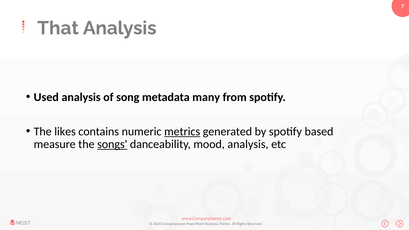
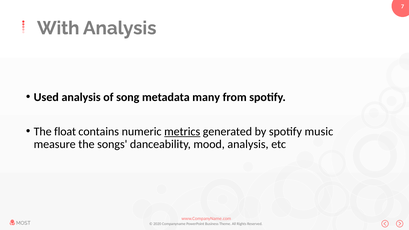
That: That -> With
likes: likes -> float
based: based -> music
songs underline: present -> none
